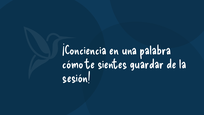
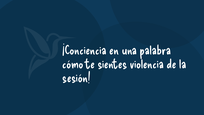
guardar: guardar -> violencia
